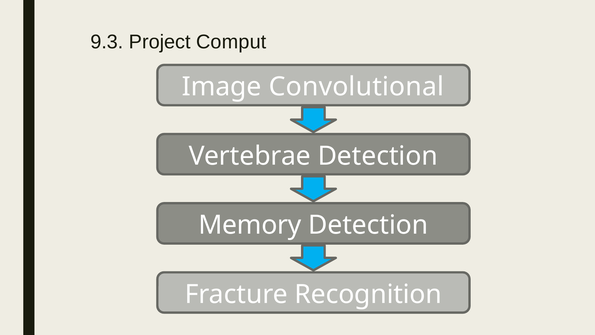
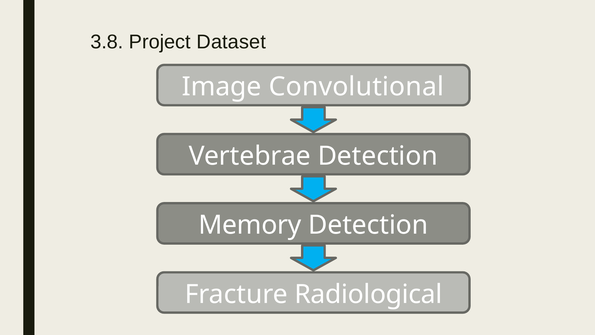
9.3: 9.3 -> 3.8
Comput: Comput -> Dataset
Recognition: Recognition -> Radiological
